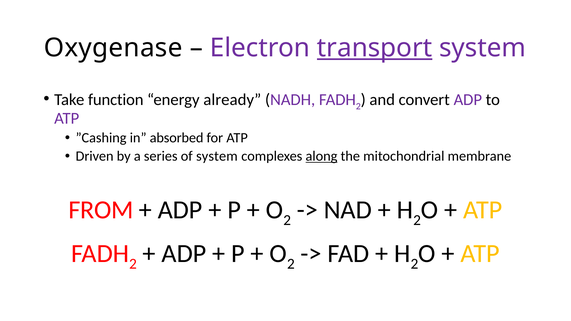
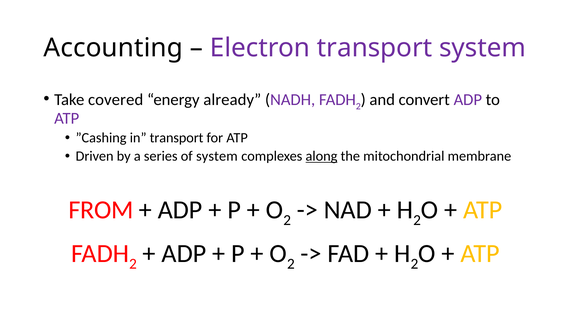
Oxygenase: Oxygenase -> Accounting
transport at (375, 48) underline: present -> none
function: function -> covered
in absorbed: absorbed -> transport
